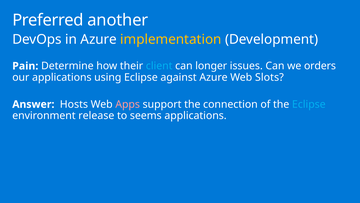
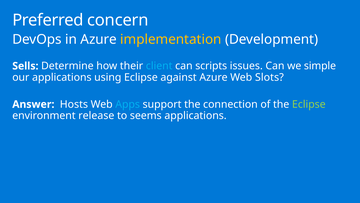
another: another -> concern
Pain: Pain -> Sells
longer: longer -> scripts
orders: orders -> simple
Apps colour: pink -> light blue
Eclipse at (309, 104) colour: light blue -> light green
